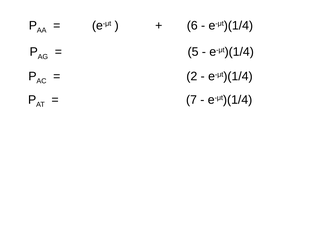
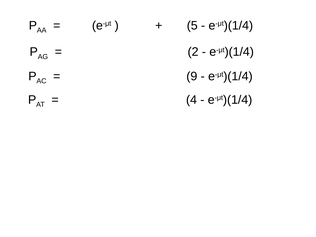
6: 6 -> 5
5: 5 -> 2
2: 2 -> 9
7: 7 -> 4
